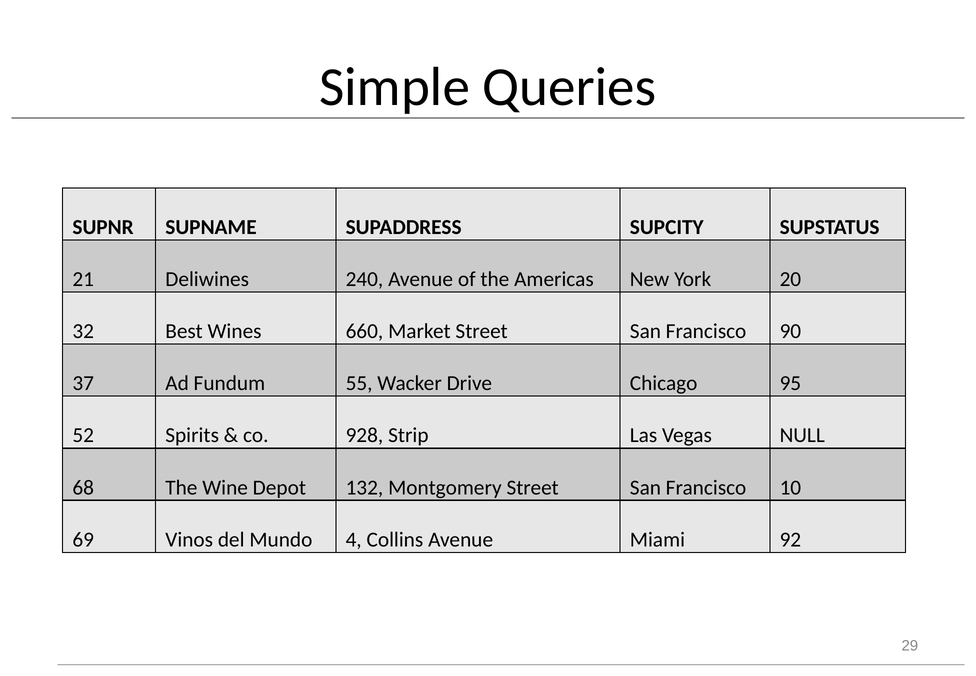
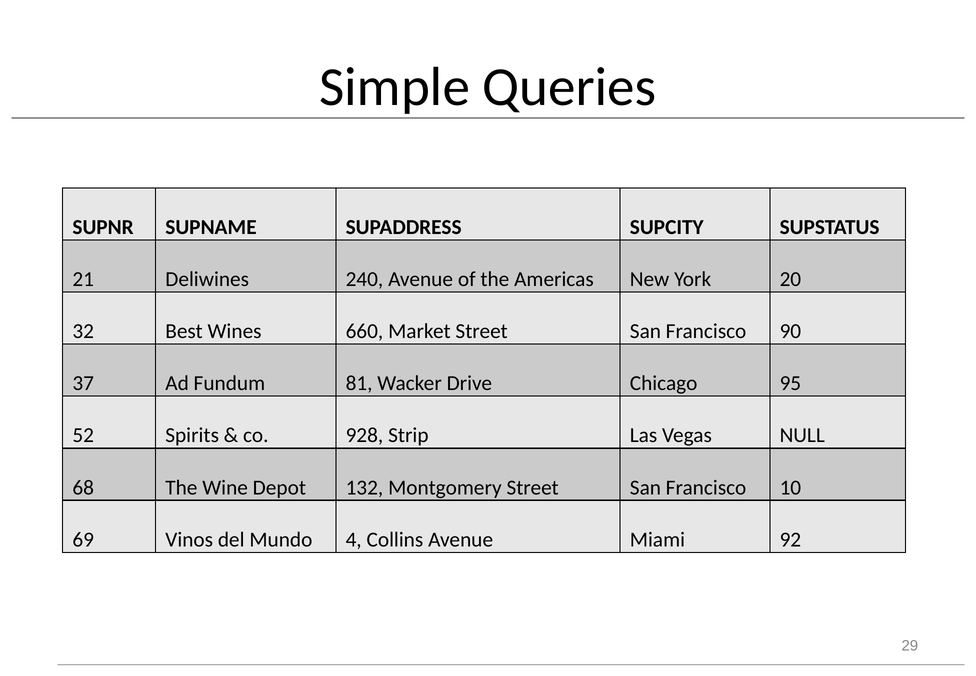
55: 55 -> 81
